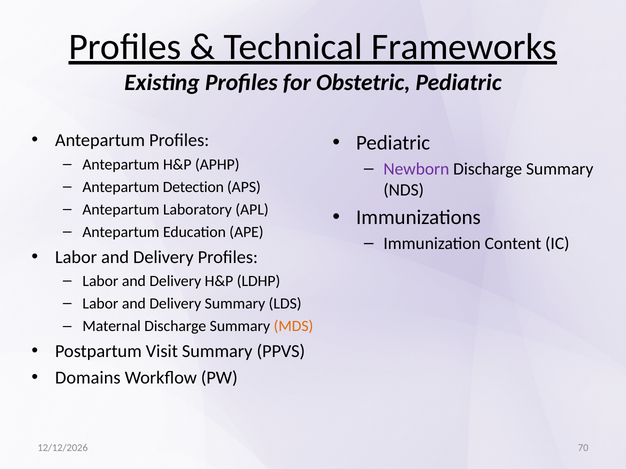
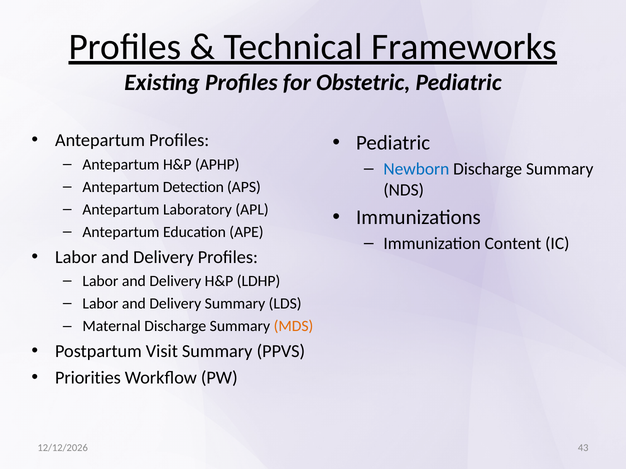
Newborn colour: purple -> blue
Domains: Domains -> Priorities
70: 70 -> 43
